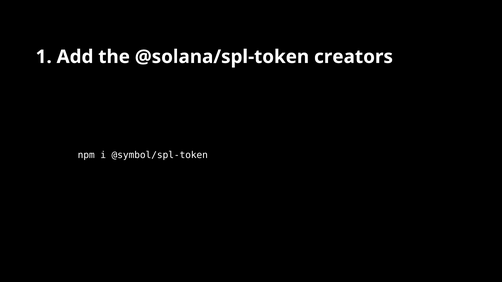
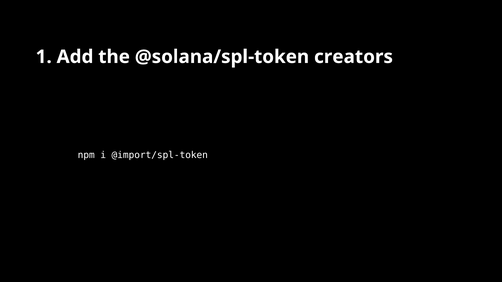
@symbol/spl-token: @symbol/spl-token -> @import/spl-token
